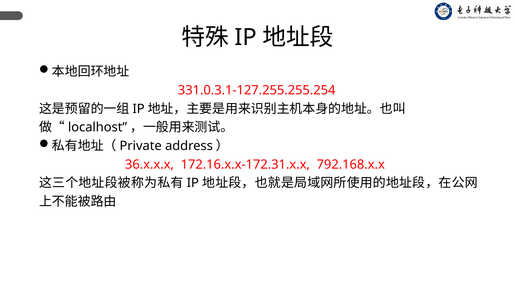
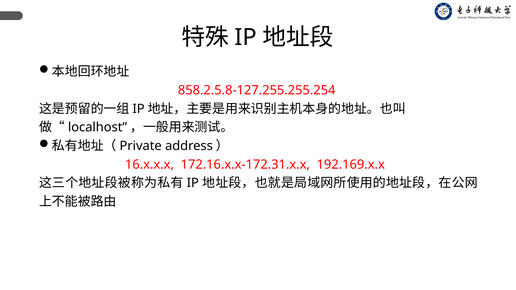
331.0.3.1-127.255.255.254: 331.0.3.1-127.255.255.254 -> 858.2.5.8-127.255.255.254
36.x.x.x: 36.x.x.x -> 16.x.x.x
792.168.x.x: 792.168.x.x -> 192.169.x.x
